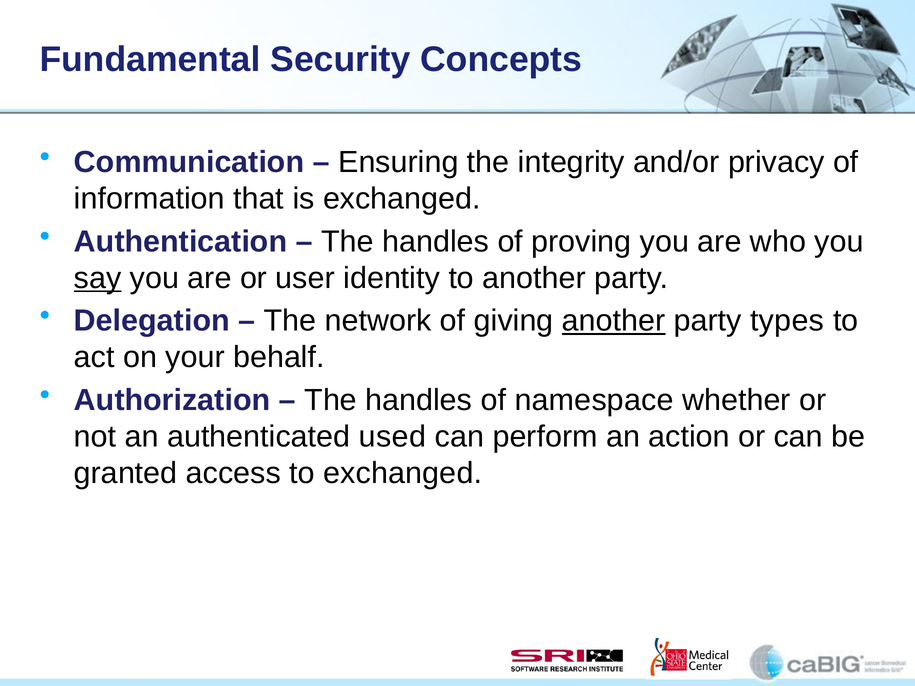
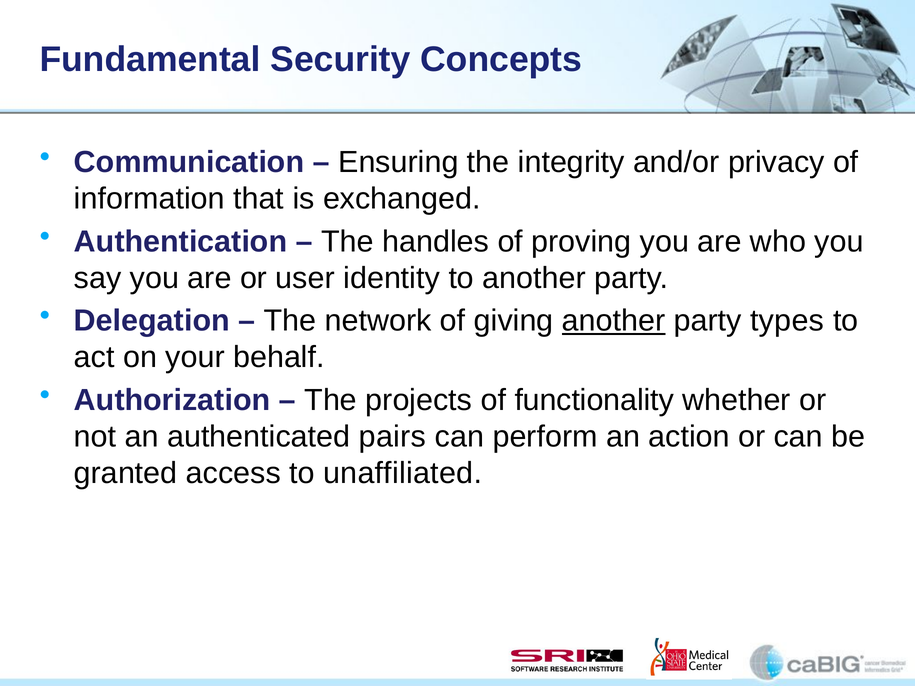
say underline: present -> none
handles at (419, 400): handles -> projects
namespace: namespace -> functionality
used: used -> pairs
to exchanged: exchanged -> unaffiliated
